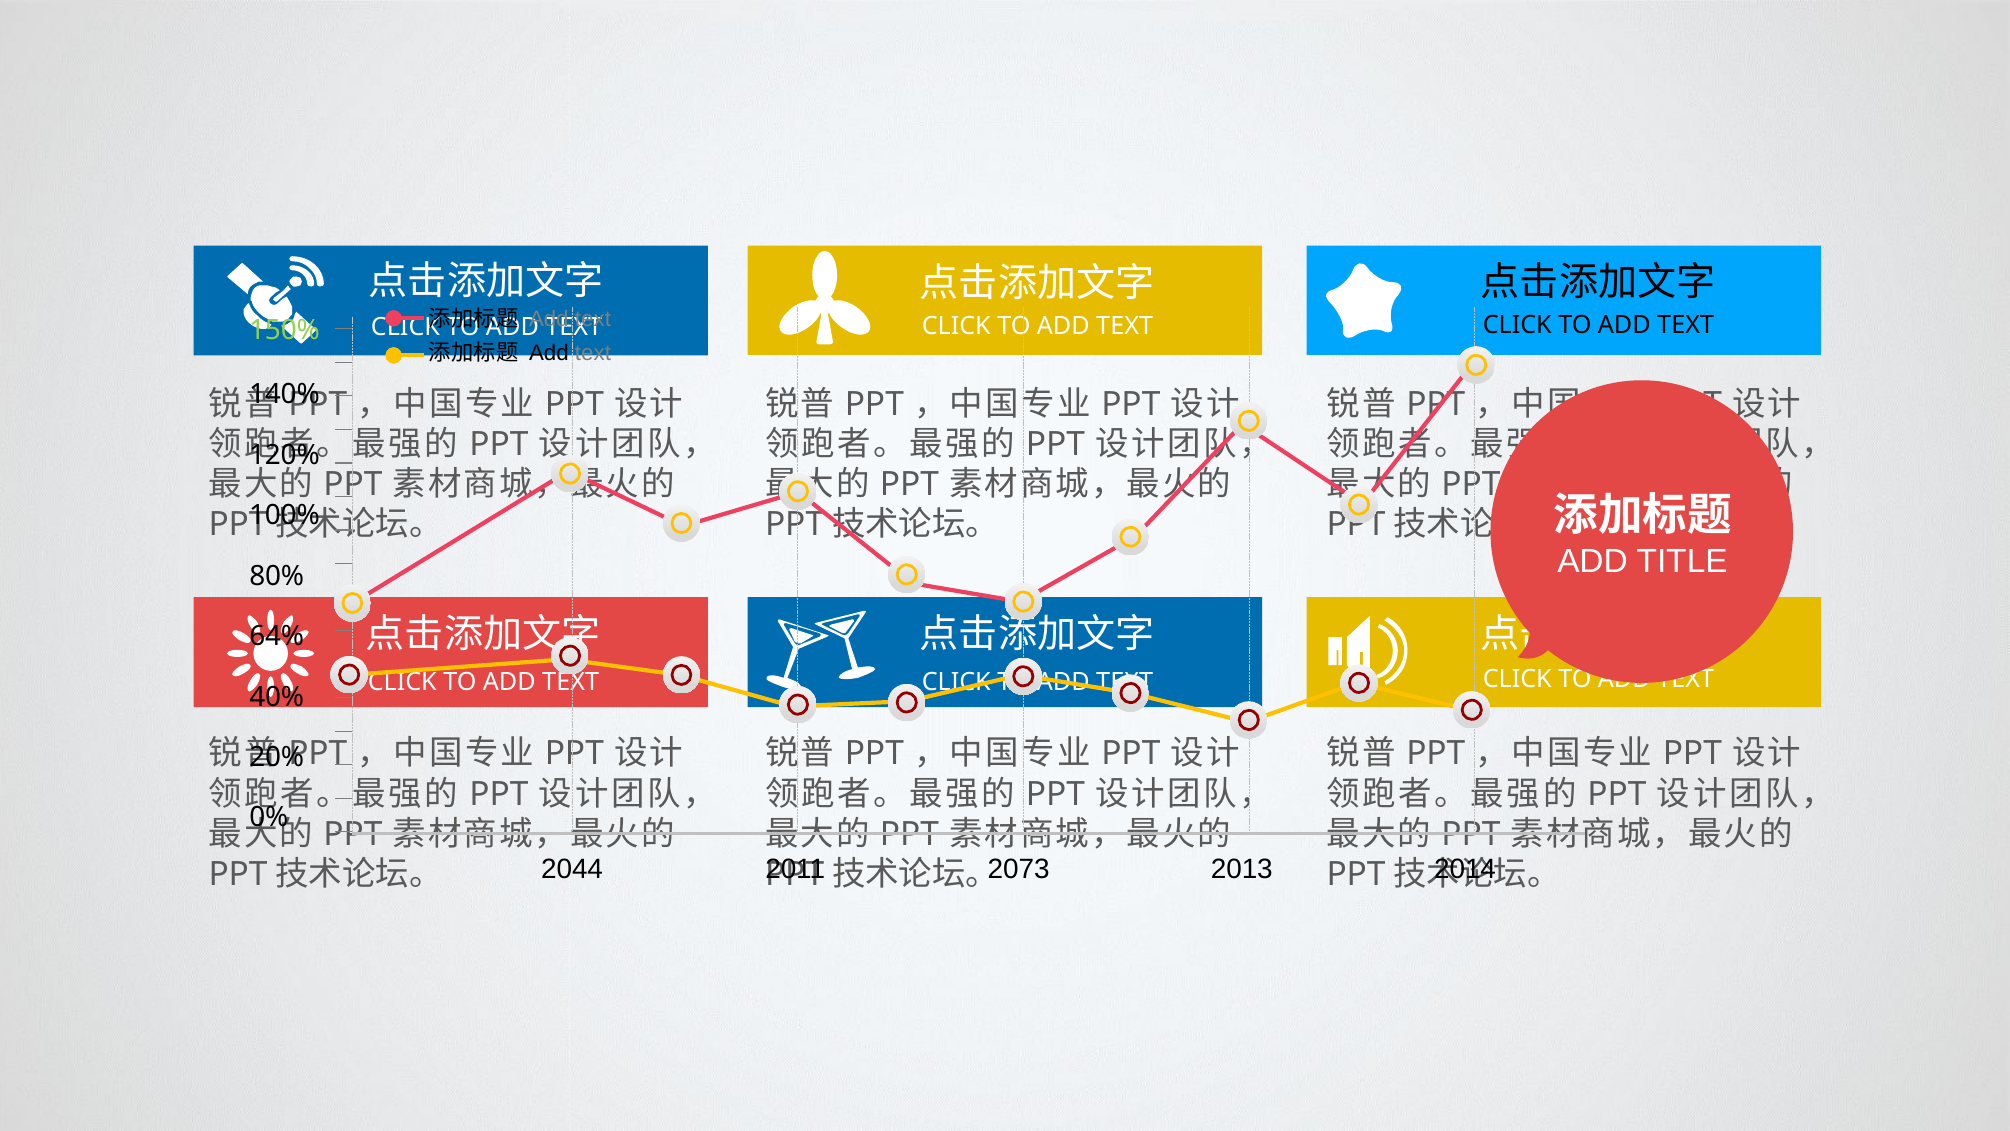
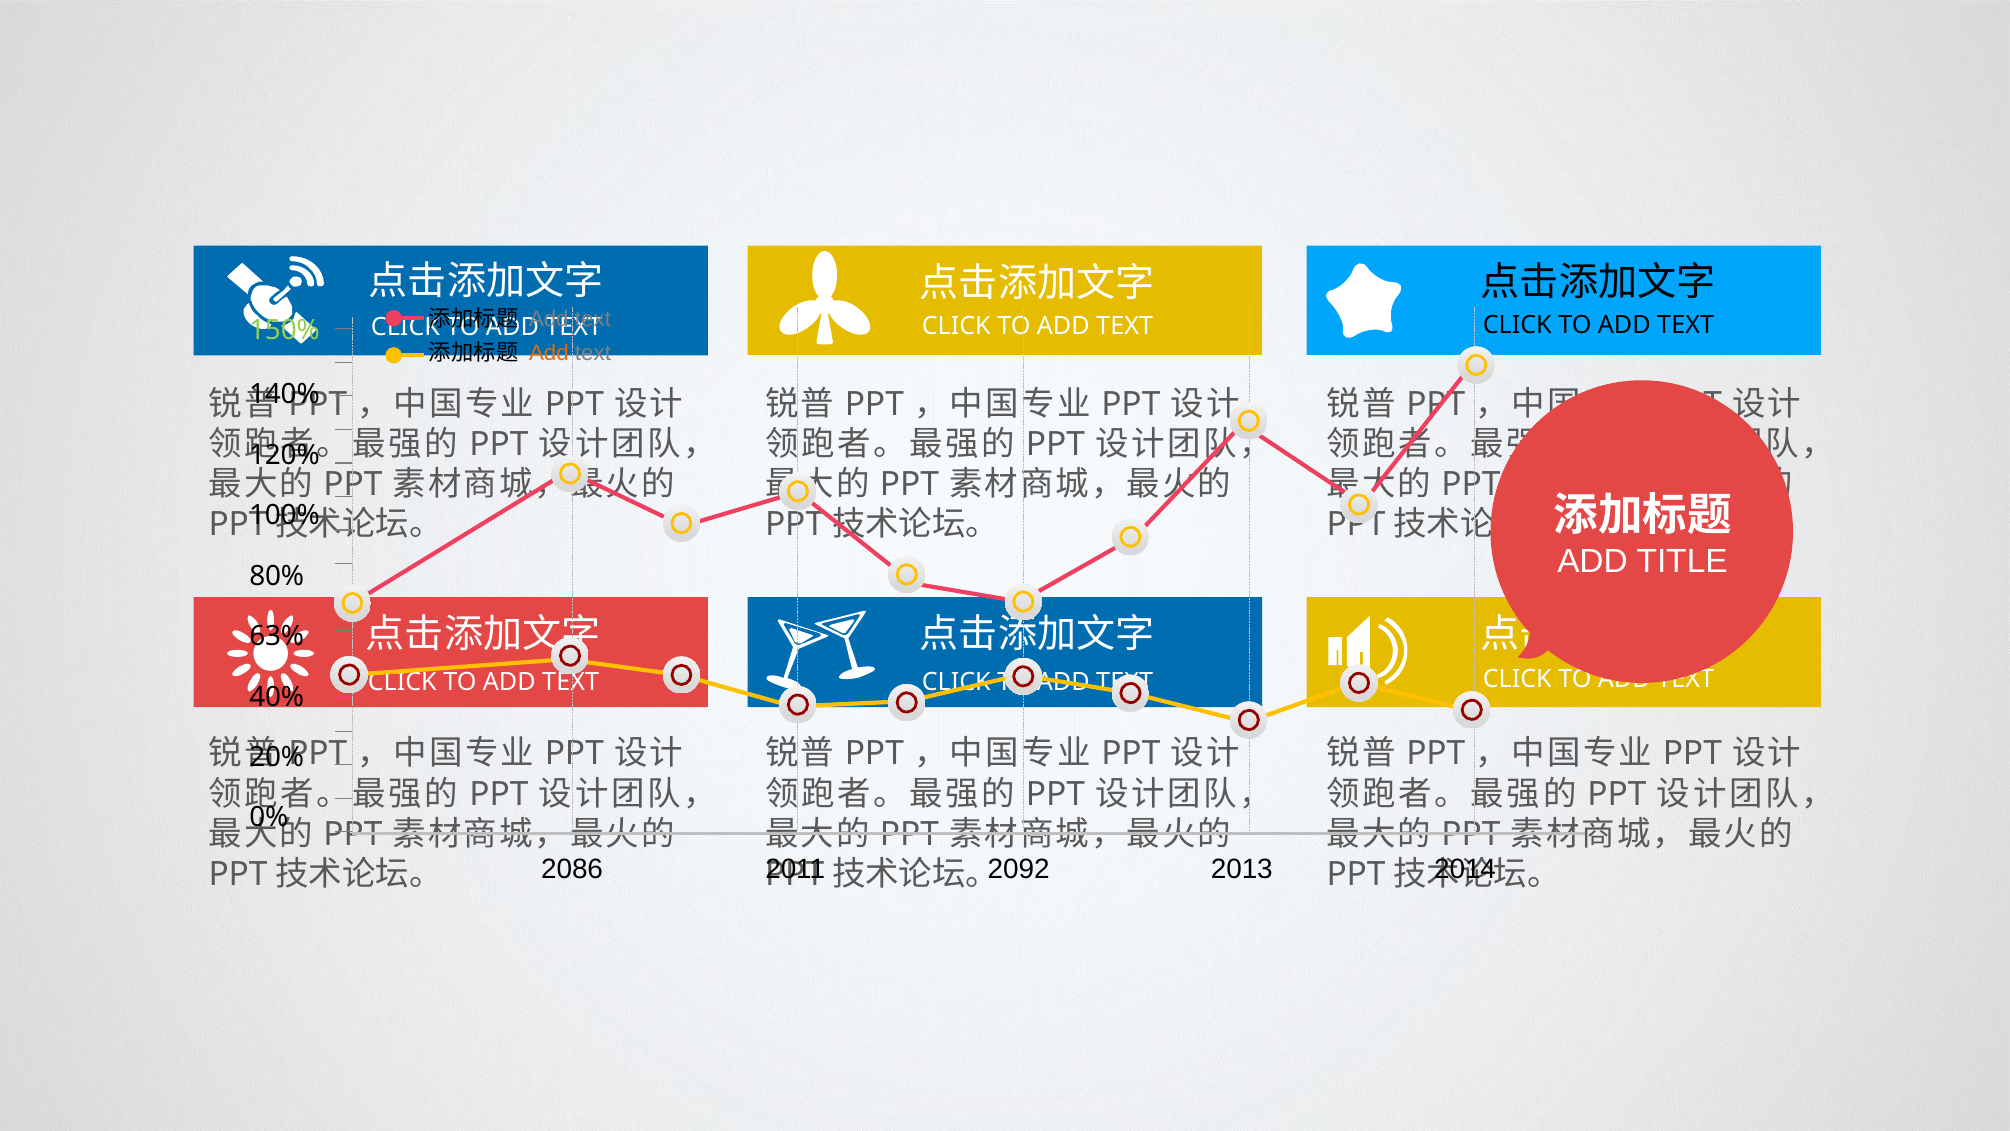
Add at (549, 353) colour: black -> orange
64%: 64% -> 63%
2044: 2044 -> 2086
2073: 2073 -> 2092
